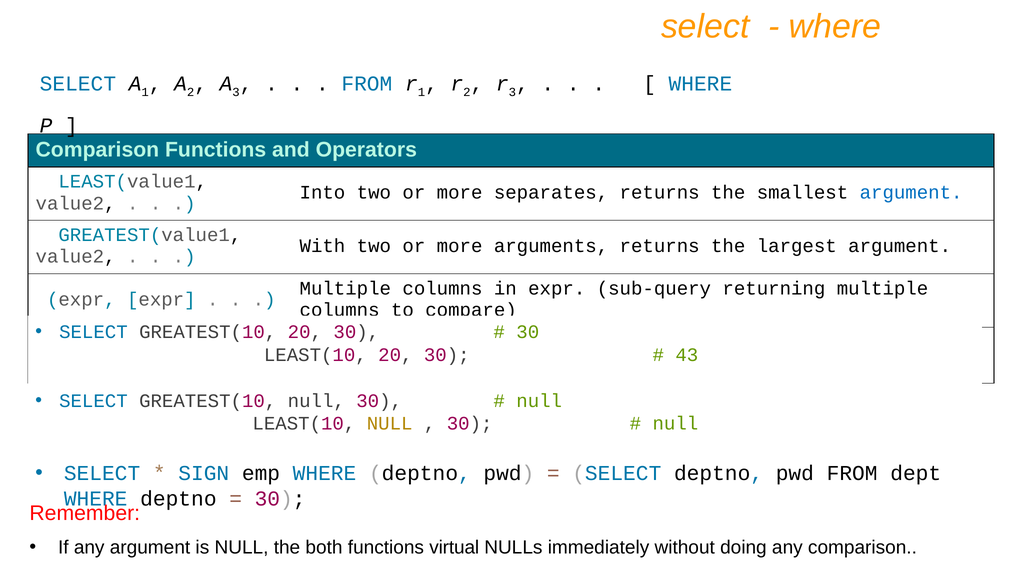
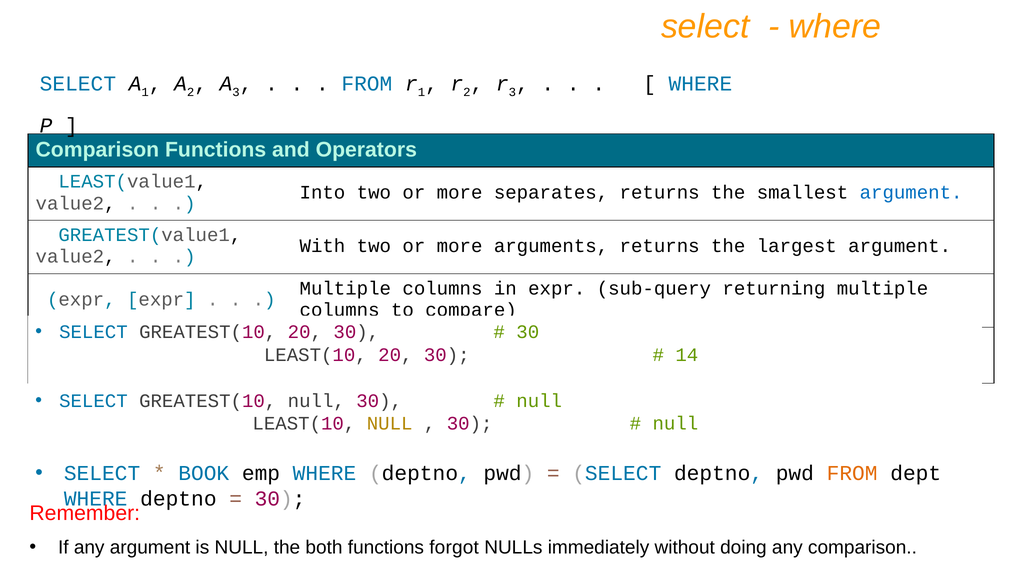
43: 43 -> 14
SIGN: SIGN -> BOOK
FROM at (852, 473) colour: black -> orange
virtual: virtual -> forgot
